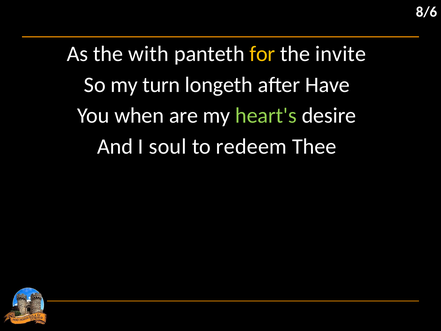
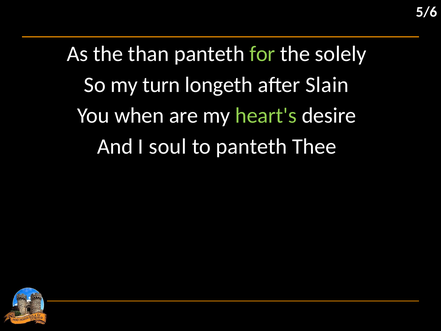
8/6: 8/6 -> 5/6
with: with -> than
for colour: yellow -> light green
invite: invite -> solely
Have: Have -> Slain
to redeem: redeem -> panteth
